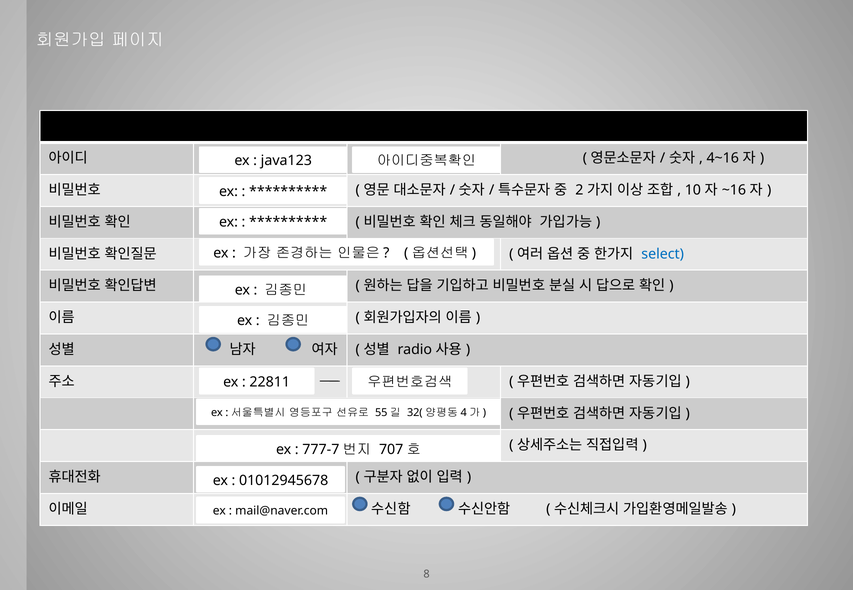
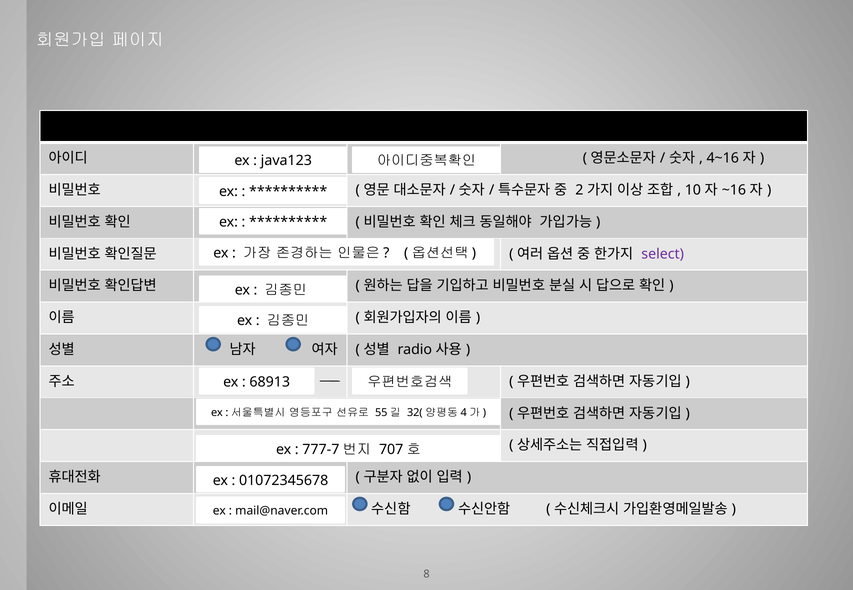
select colour: blue -> purple
22811: 22811 -> 68913
01012945678: 01012945678 -> 01072345678
